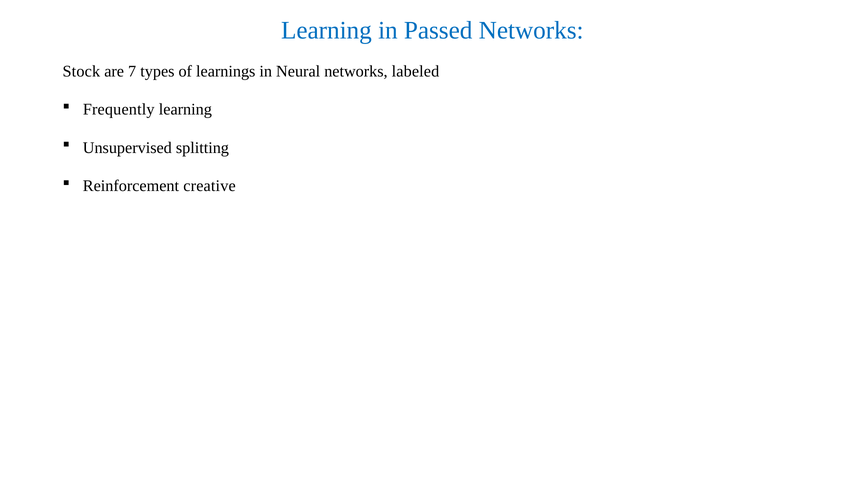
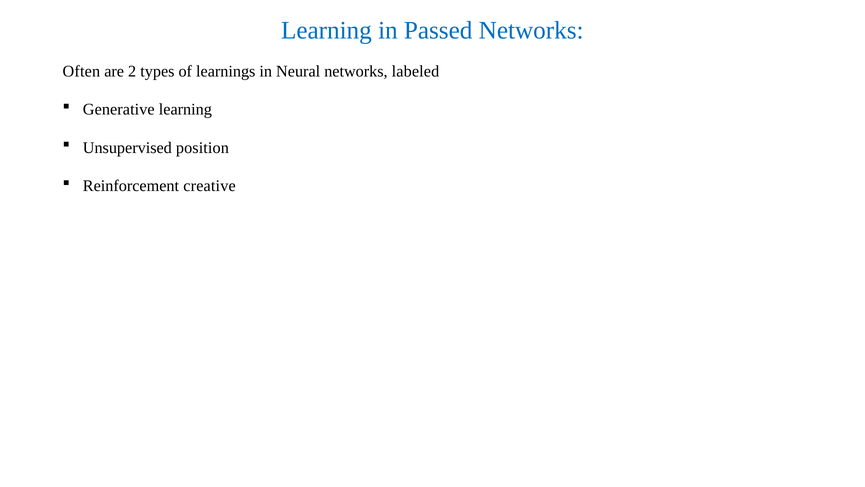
Stock: Stock -> Often
7: 7 -> 2
Frequently: Frequently -> Generative
splitting: splitting -> position
